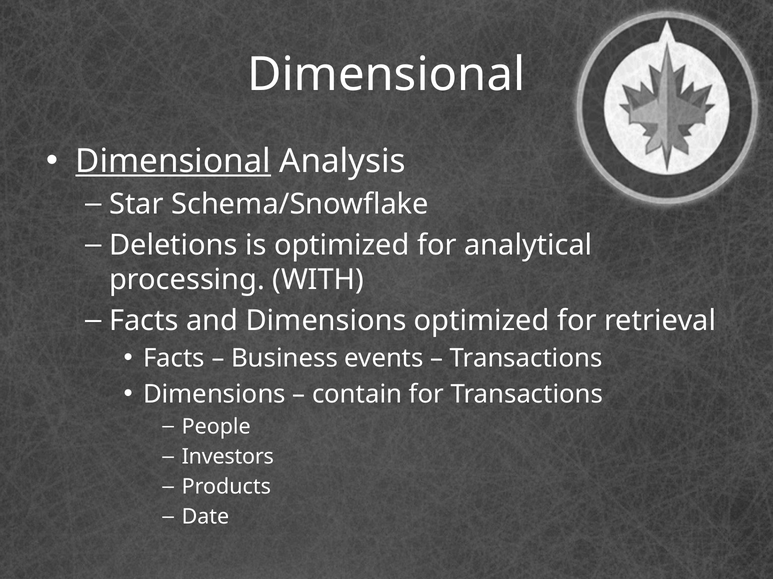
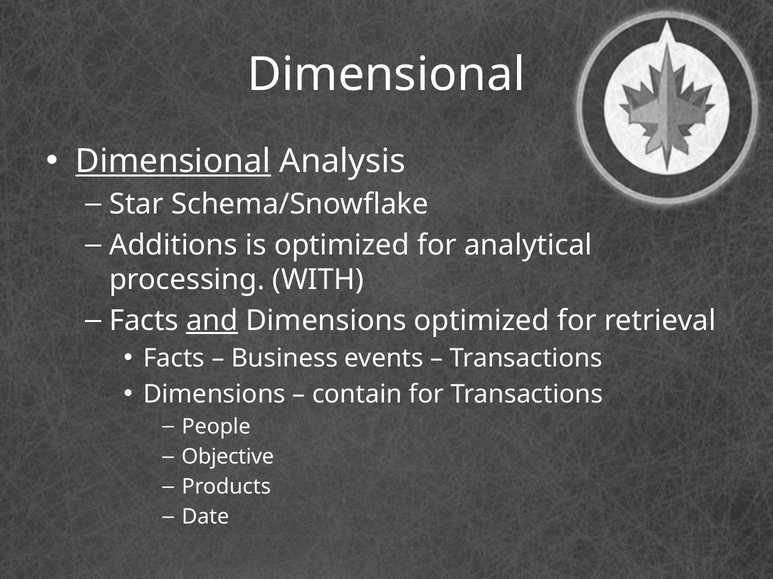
Deletions: Deletions -> Additions
and underline: none -> present
Investors: Investors -> Objective
